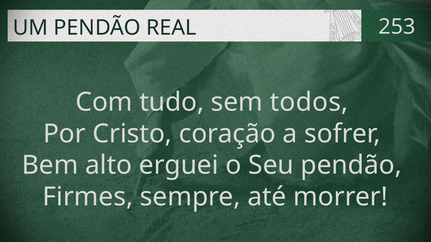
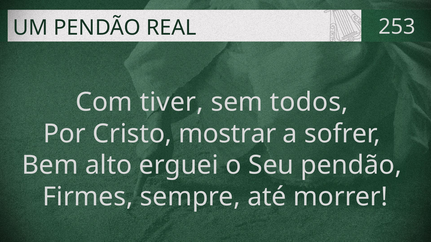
tudo: tudo -> tiver
coração: coração -> mostrar
